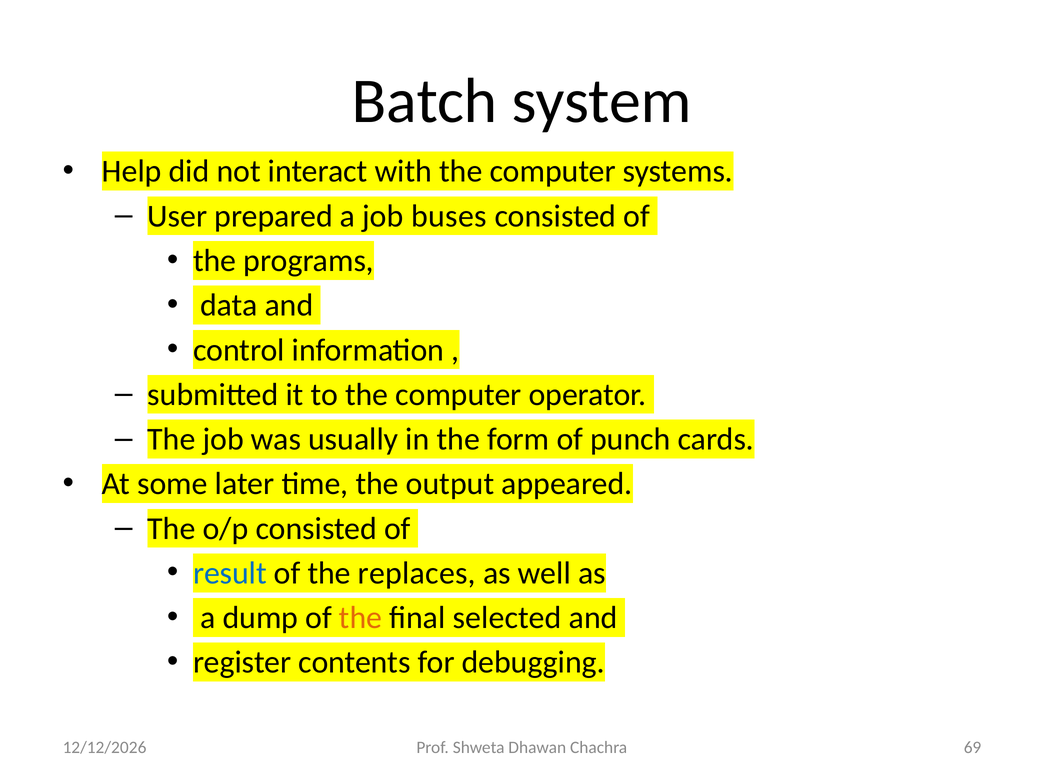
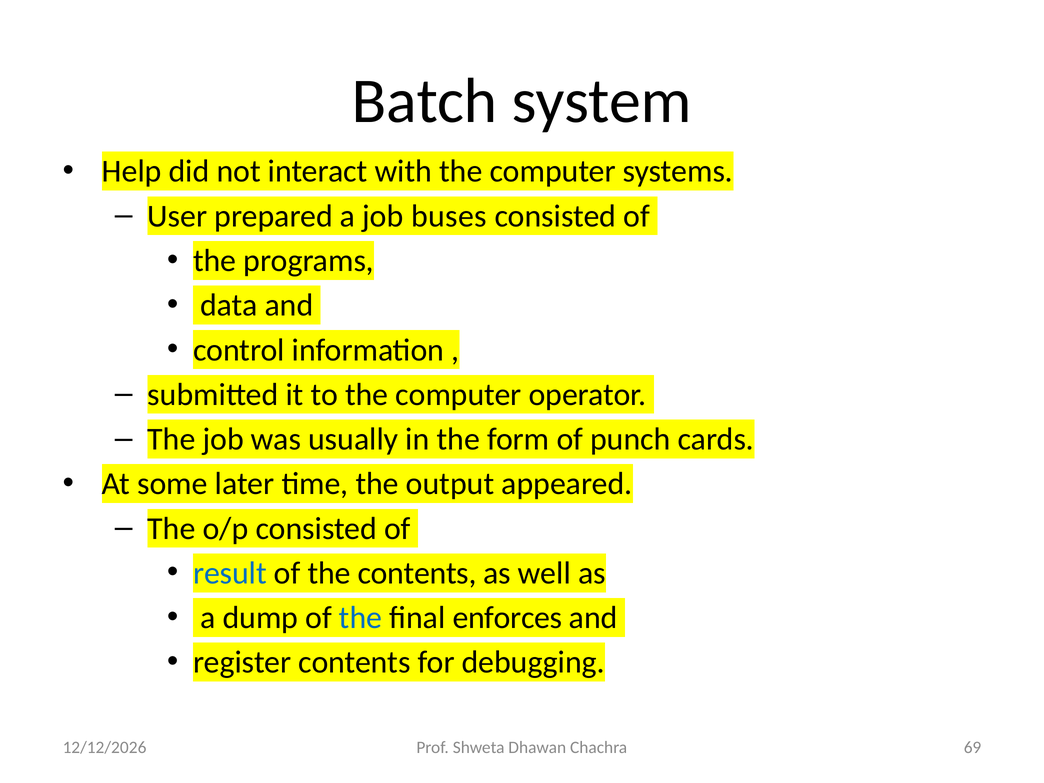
the replaces: replaces -> contents
the at (361, 618) colour: orange -> blue
selected: selected -> enforces
